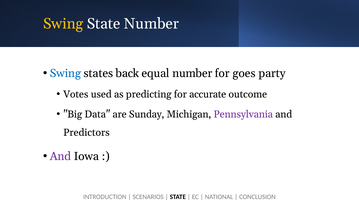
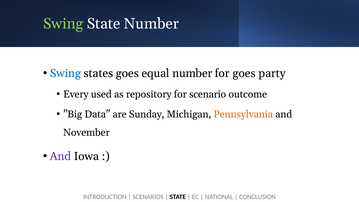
Swing at (63, 24) colour: yellow -> light green
states back: back -> goes
Votes: Votes -> Every
predicting: predicting -> repository
accurate: accurate -> scenario
Pennsylvania colour: purple -> orange
Predictors: Predictors -> November
